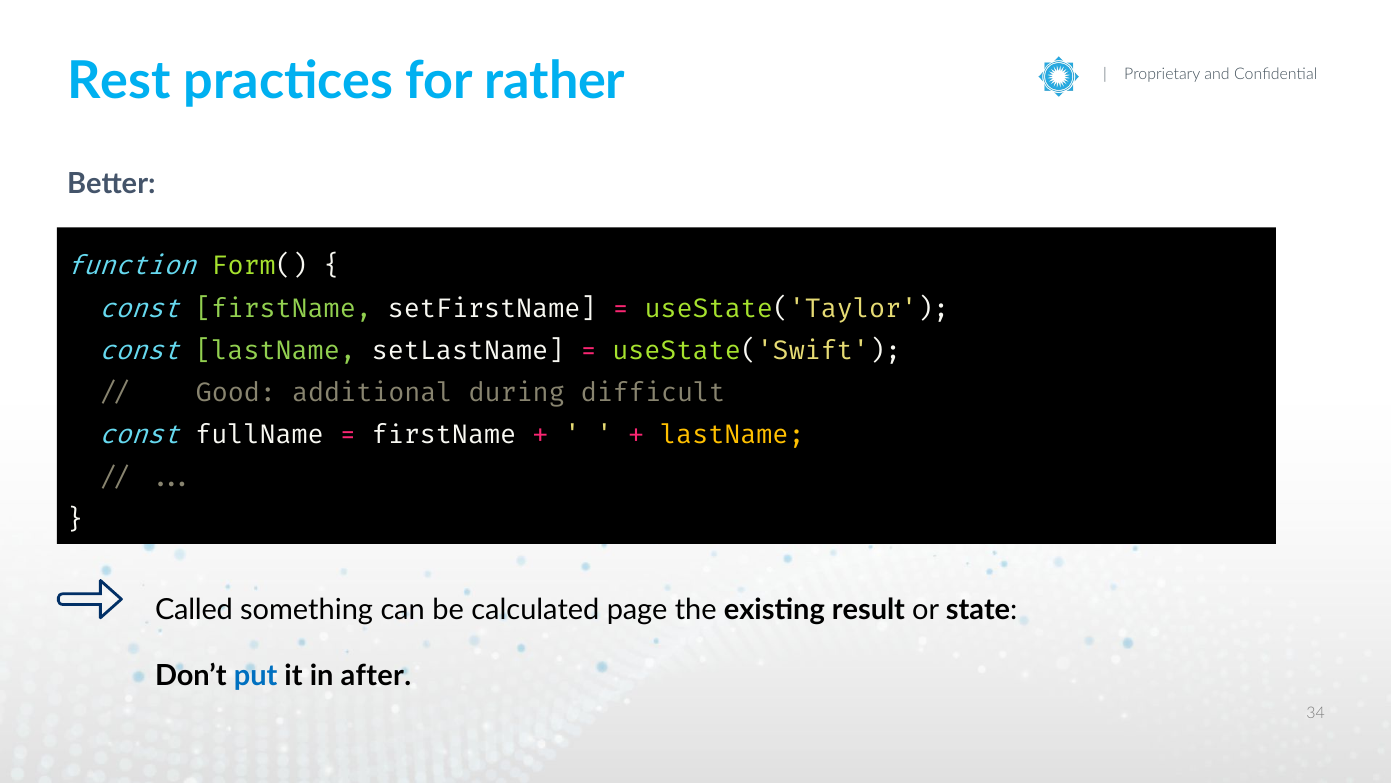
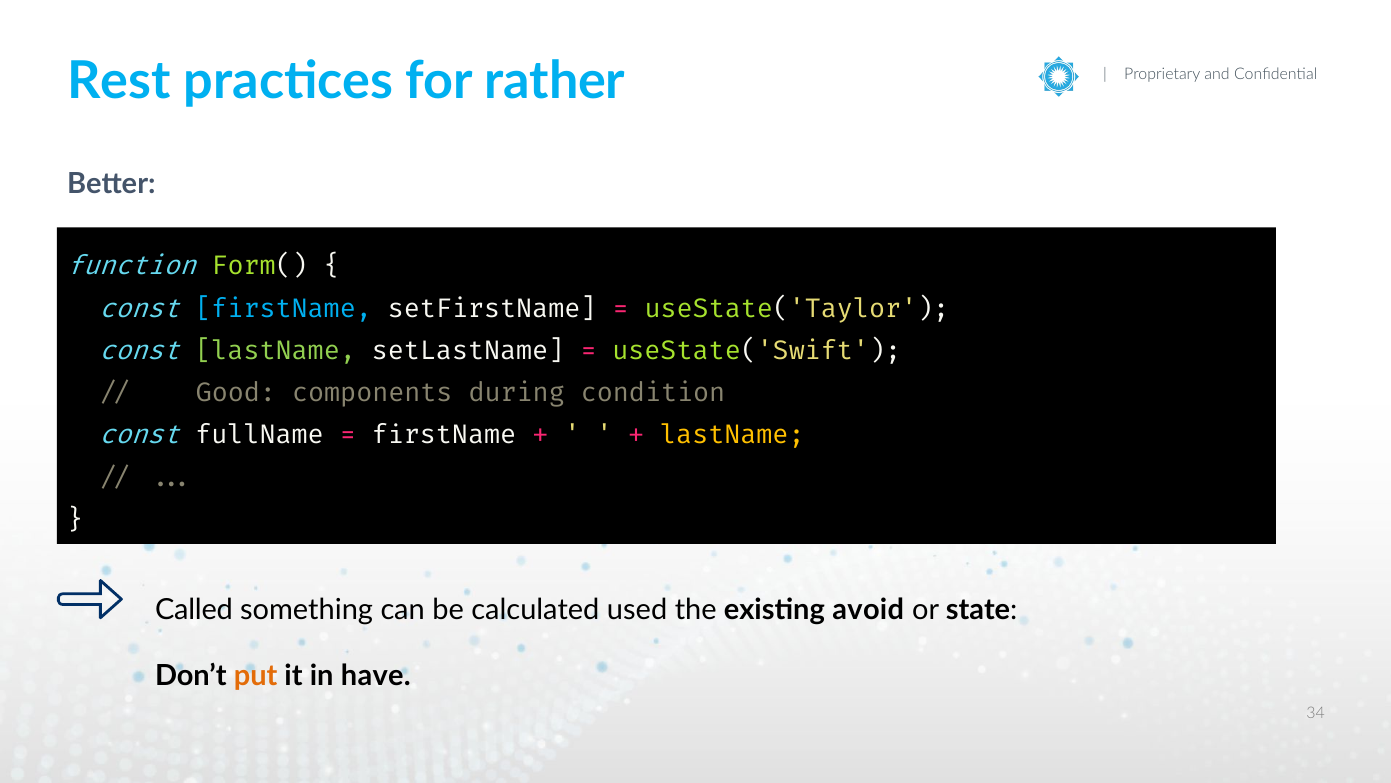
firstName at (284, 308) colour: light green -> light blue
additional: additional -> components
difficult: difficult -> condition
page: page -> used
result: result -> avoid
put colour: blue -> orange
after: after -> have
